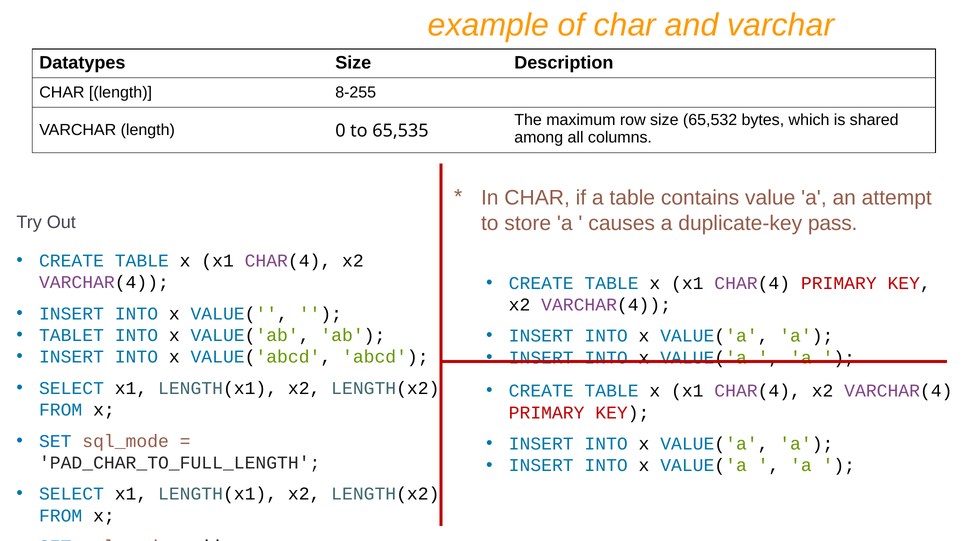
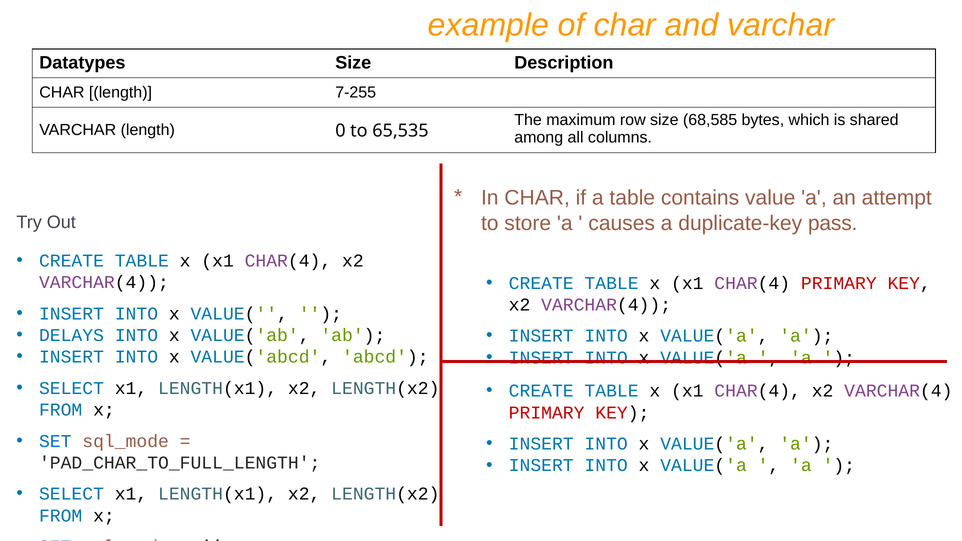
8-255: 8-255 -> 7-255
65,532: 65,532 -> 68,585
TABLET: TABLET -> DELAYS
